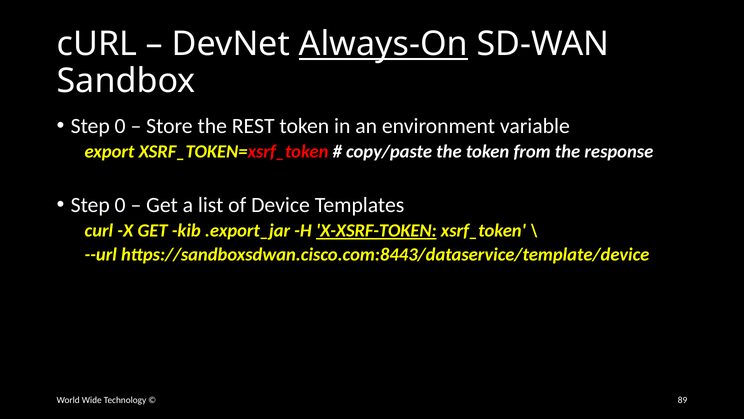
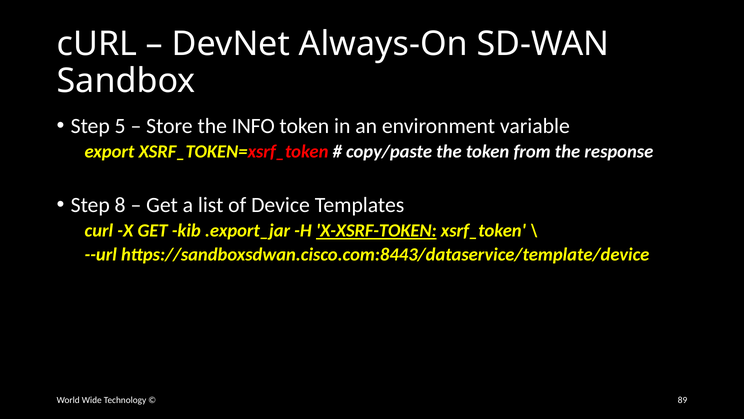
Always-On underline: present -> none
0 at (120, 126): 0 -> 5
REST: REST -> INFO
0 at (120, 205): 0 -> 8
